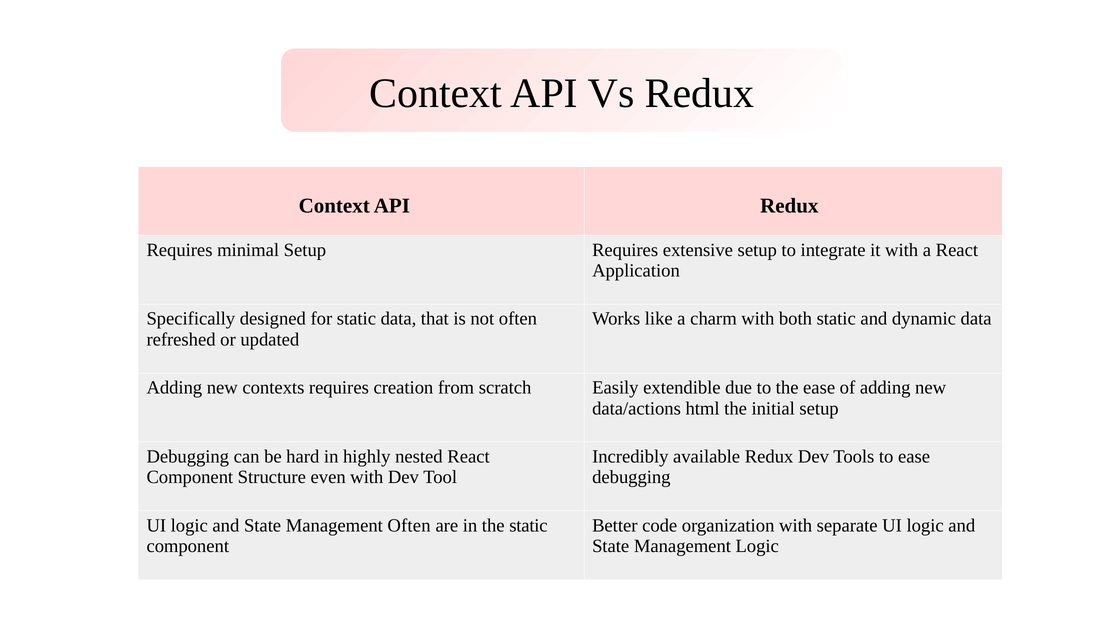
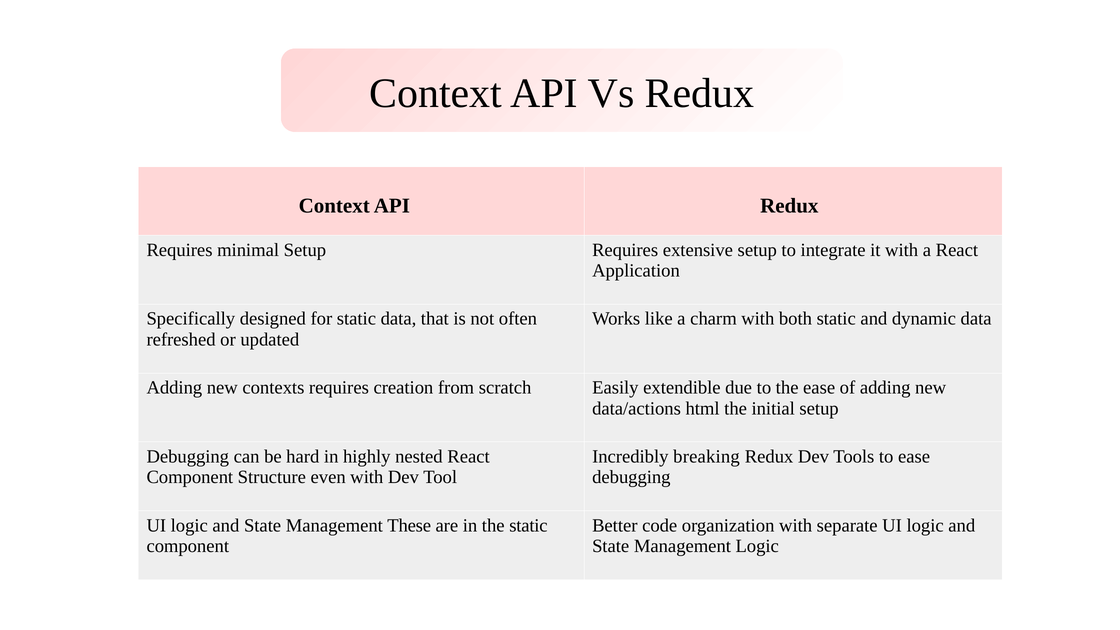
available: available -> breaking
Management Often: Often -> These
